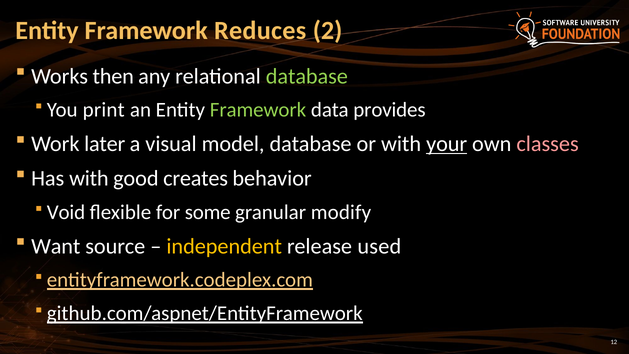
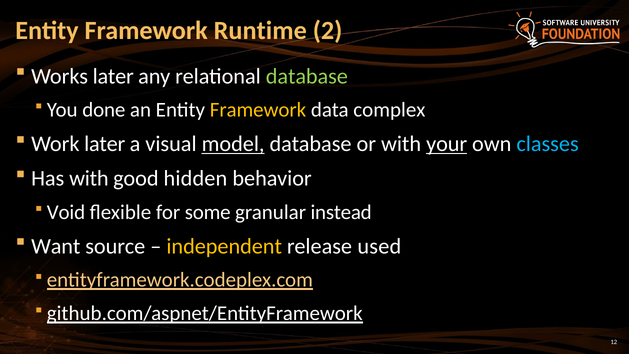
Reduces: Reduces -> Runtime
Works then: then -> later
print: print -> done
Framework at (258, 110) colour: light green -> yellow
provides: provides -> complex
model underline: none -> present
classes colour: pink -> light blue
creates: creates -> hidden
modify: modify -> instead
